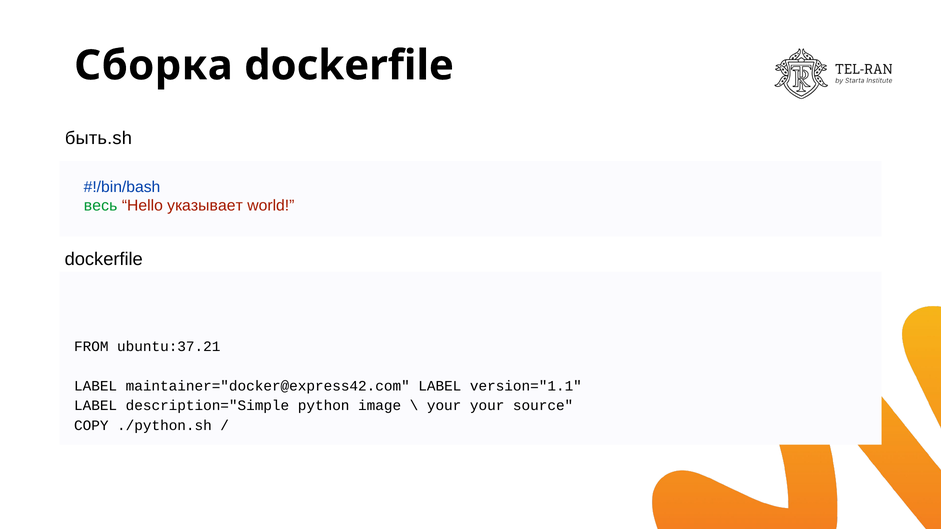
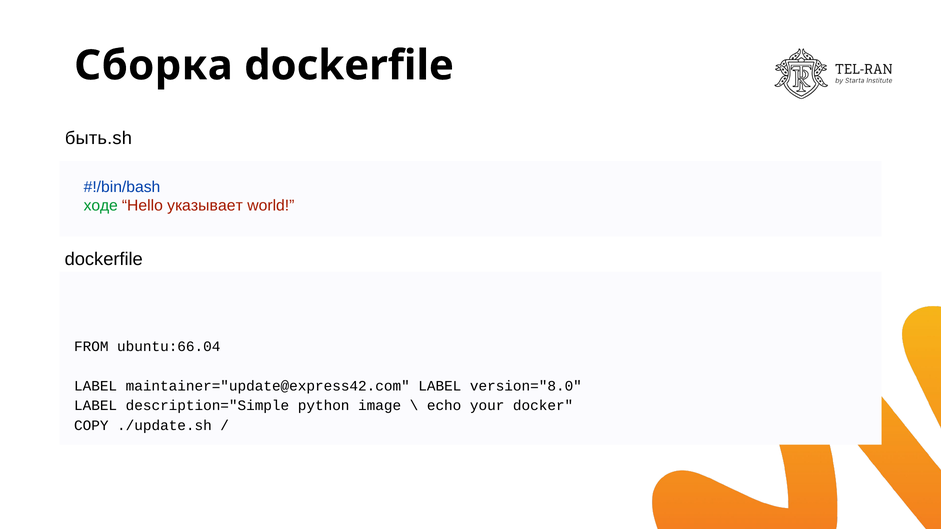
весь: весь -> ходе
ubuntu:37.21: ubuntu:37.21 -> ubuntu:66.04
maintainer="docker@express42.com: maintainer="docker@express42.com -> maintainer="update@express42.com
version="1.1: version="1.1 -> version="8.0
your at (444, 406): your -> echo
source: source -> docker
./python.sh: ./python.sh -> ./update.sh
